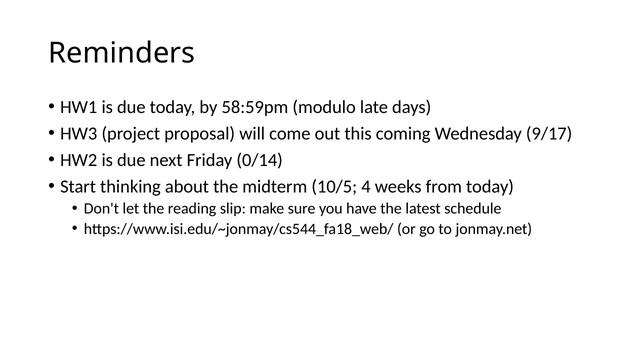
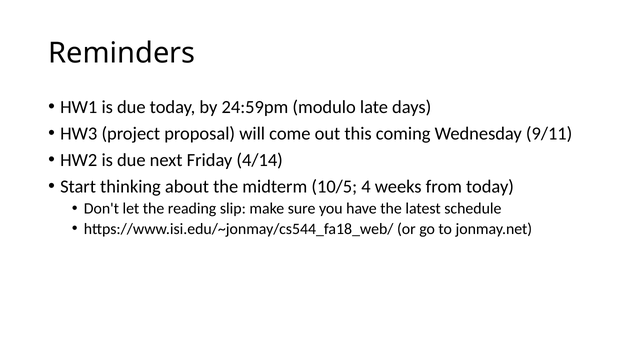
58:59pm: 58:59pm -> 24:59pm
9/17: 9/17 -> 9/11
0/14: 0/14 -> 4/14
